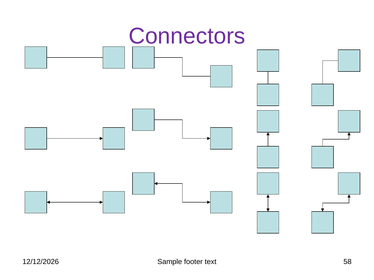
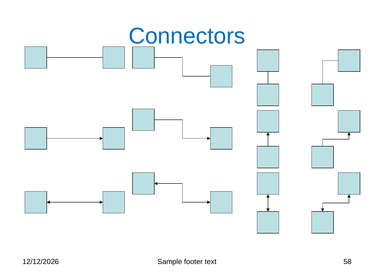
Connectors colour: purple -> blue
